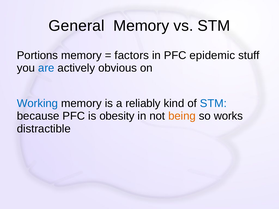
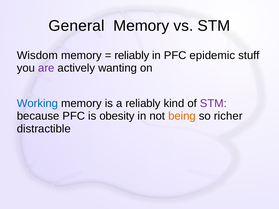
Portions: Portions -> Wisdom
factors at (132, 55): factors -> reliably
are colour: blue -> purple
obvious: obvious -> wanting
STM at (213, 104) colour: blue -> purple
works: works -> richer
